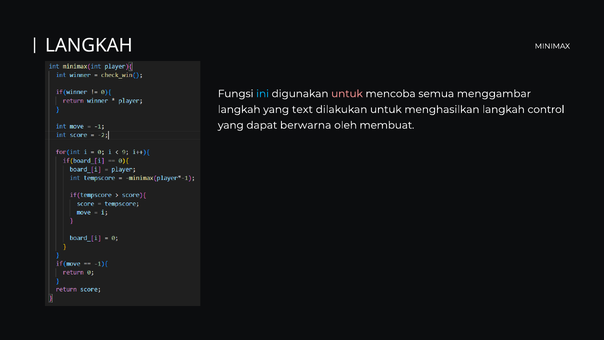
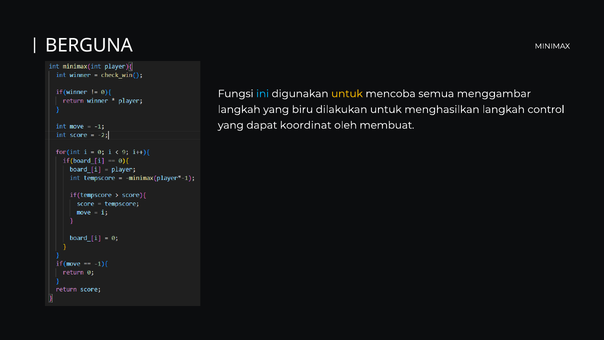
LANGKAH at (89, 46): LANGKAH -> BERGUNA
untuk at (347, 94) colour: pink -> yellow
text: text -> biru
berwarna: berwarna -> koordinat
